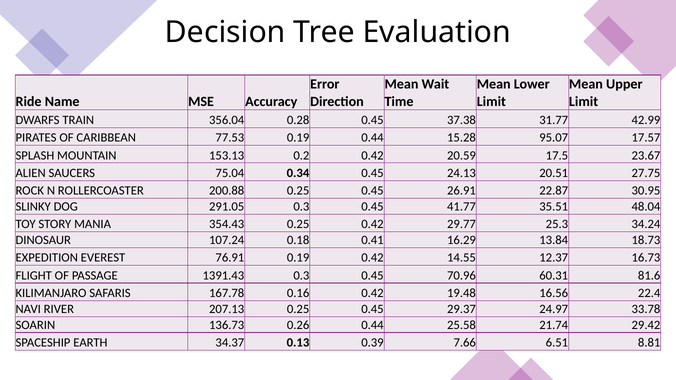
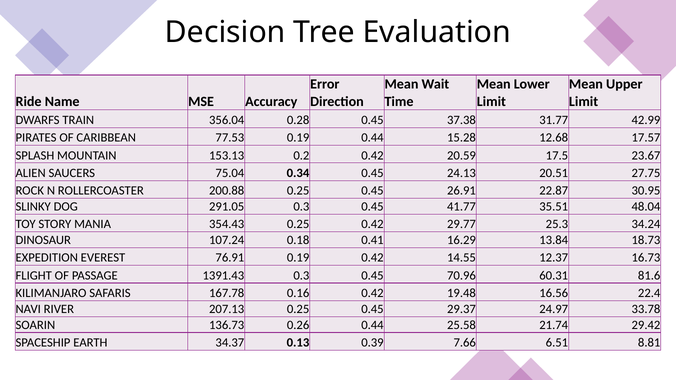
95.07: 95.07 -> 12.68
